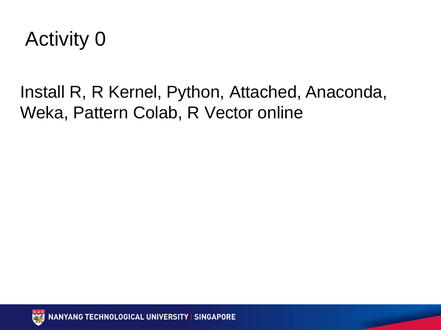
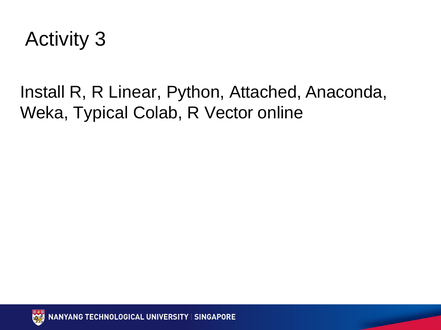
0: 0 -> 3
Kernel: Kernel -> Linear
Pattern: Pattern -> Typical
